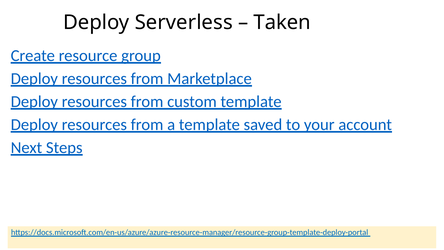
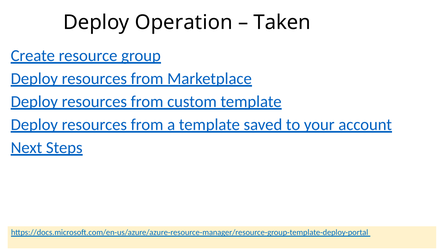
Serverless: Serverless -> Operation
